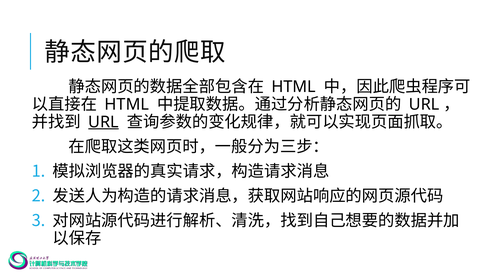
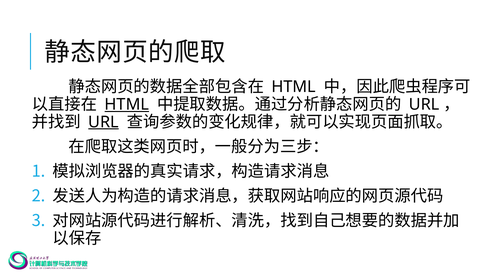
HTML at (127, 104) underline: none -> present
